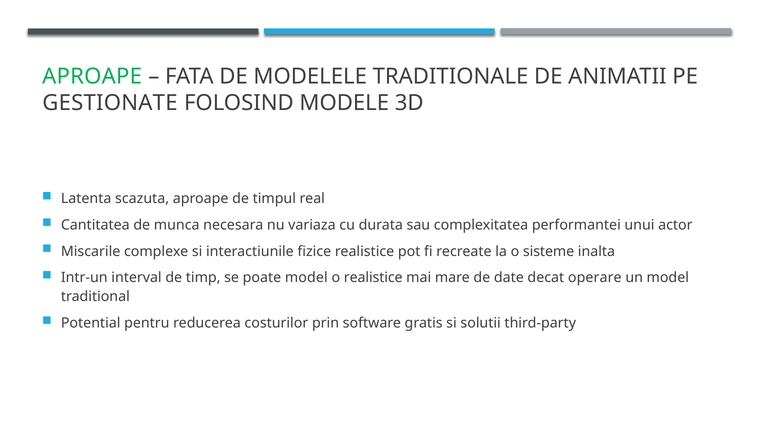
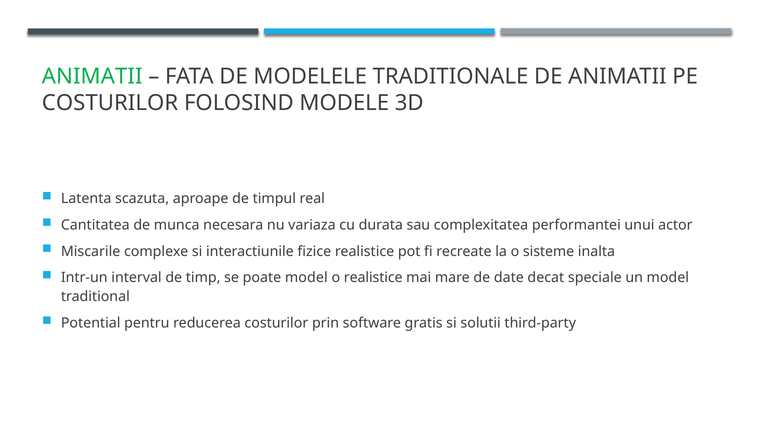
APROAPE at (92, 77): APROAPE -> ANIMATII
GESTIONATE at (110, 103): GESTIONATE -> COSTURILOR
operare: operare -> speciale
